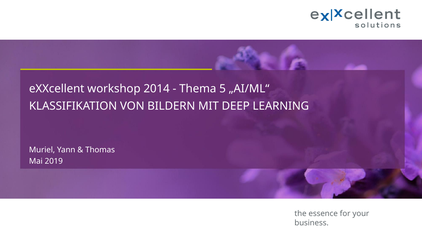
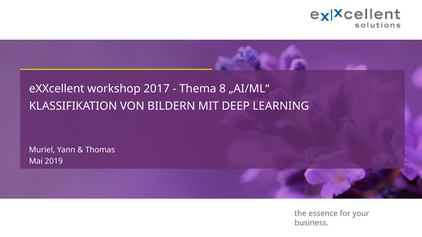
2014: 2014 -> 2017
5: 5 -> 8
